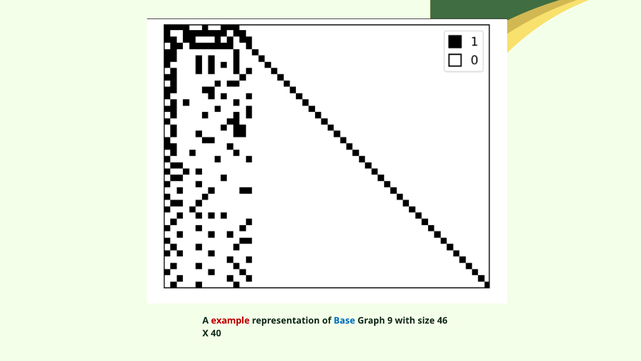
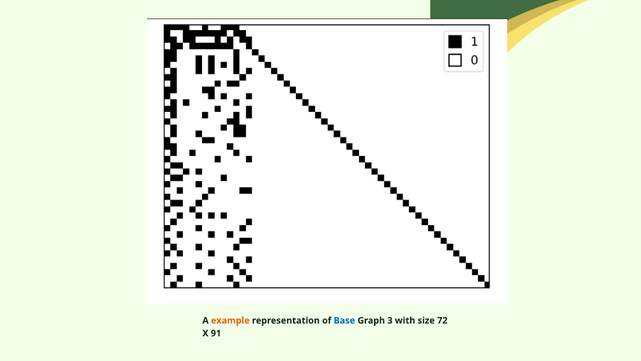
example colour: red -> orange
9: 9 -> 3
46: 46 -> 72
40: 40 -> 91
